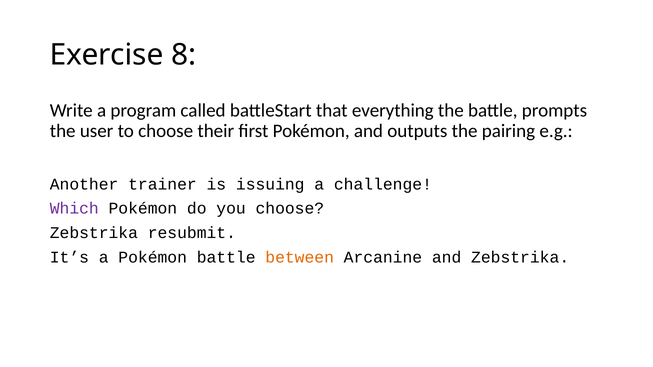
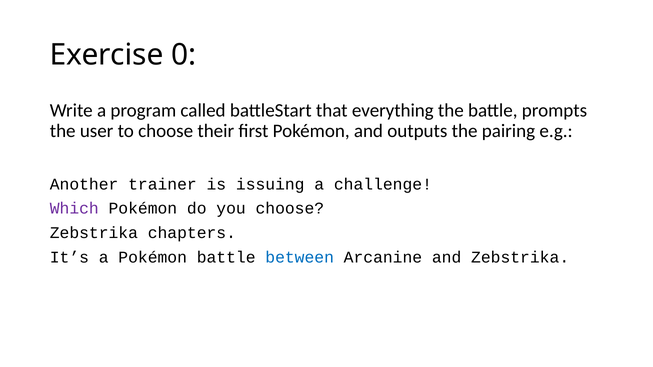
8: 8 -> 0
resubmit: resubmit -> chapters
between colour: orange -> blue
